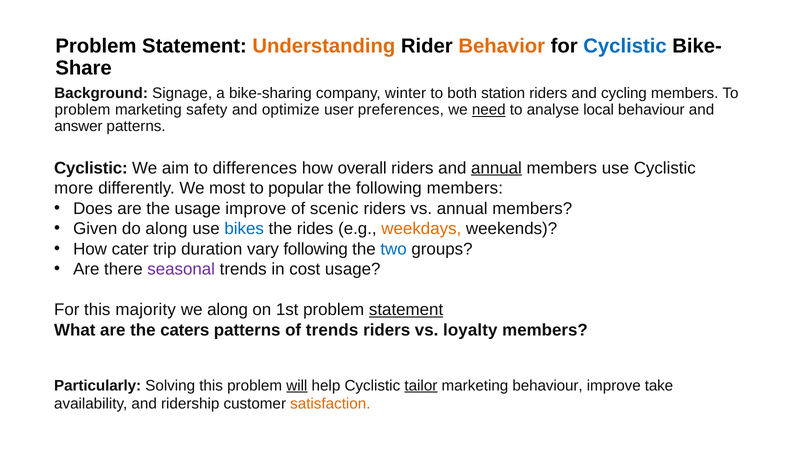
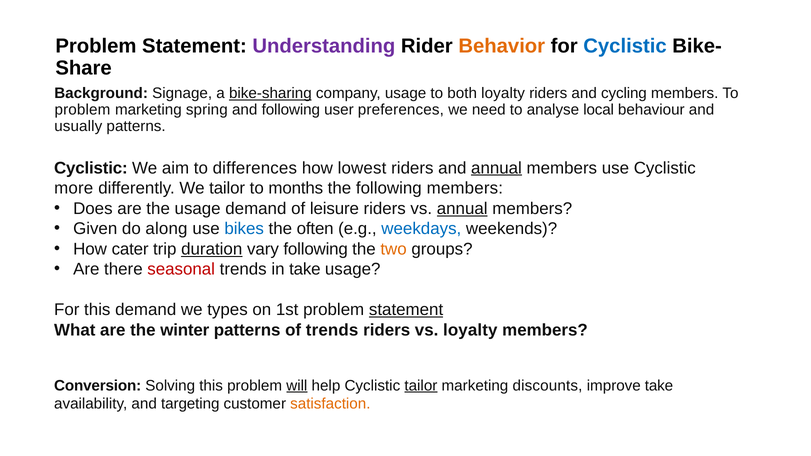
Understanding colour: orange -> purple
bike-sharing underline: none -> present
company winter: winter -> usage
both station: station -> loyalty
safety: safety -> spring
and optimize: optimize -> following
need underline: present -> none
answer: answer -> usually
overall: overall -> lowest
We most: most -> tailor
popular: popular -> months
usage improve: improve -> demand
scenic: scenic -> leisure
annual at (462, 209) underline: none -> present
rides: rides -> often
weekdays colour: orange -> blue
duration underline: none -> present
two colour: blue -> orange
seasonal colour: purple -> red
in cost: cost -> take
this majority: majority -> demand
we along: along -> types
caters: caters -> winter
Particularly: Particularly -> Conversion
marketing behaviour: behaviour -> discounts
ridership: ridership -> targeting
